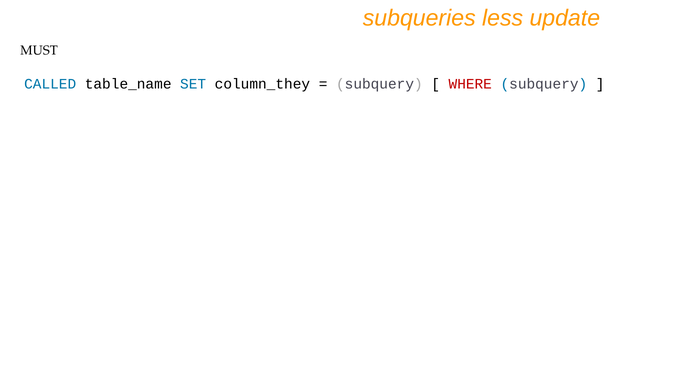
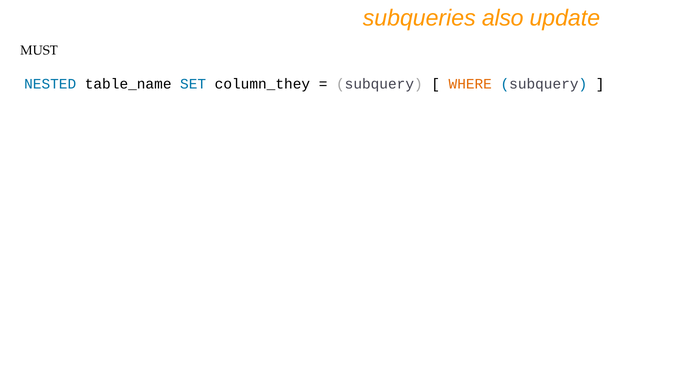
less: less -> also
CALLED: CALLED -> NESTED
WHERE colour: red -> orange
